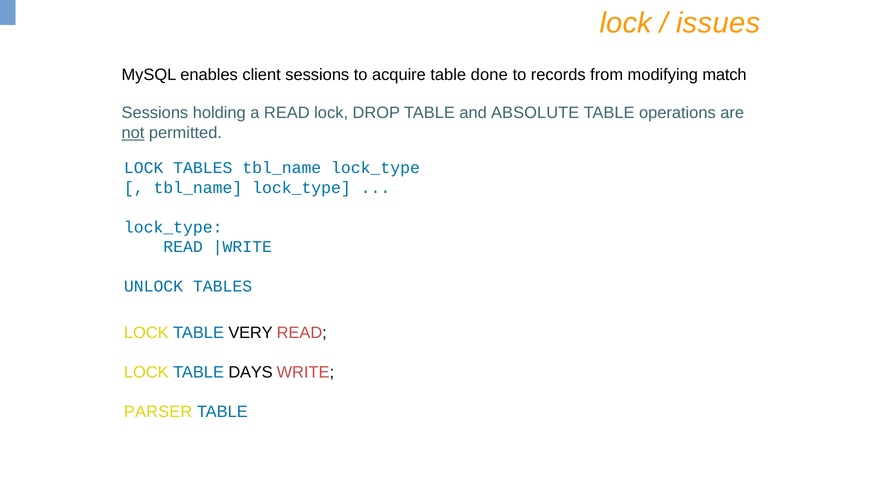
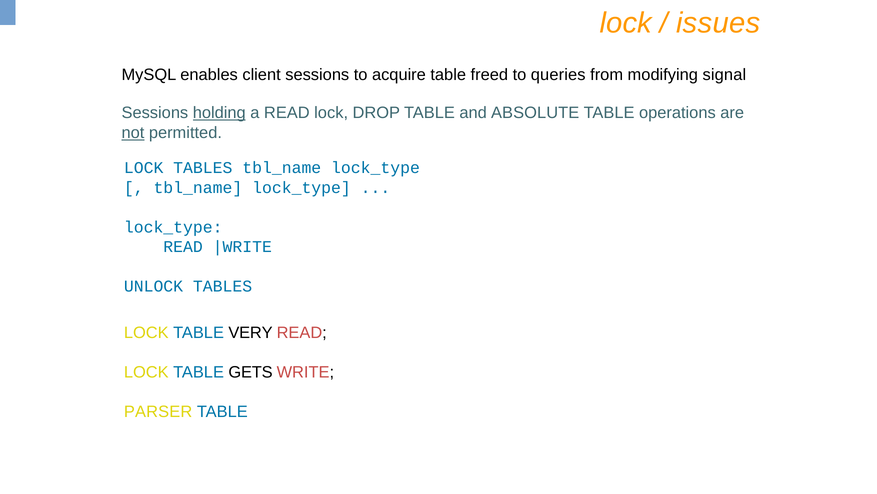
done: done -> freed
records: records -> queries
match: match -> signal
holding underline: none -> present
DAYS: DAYS -> GETS
